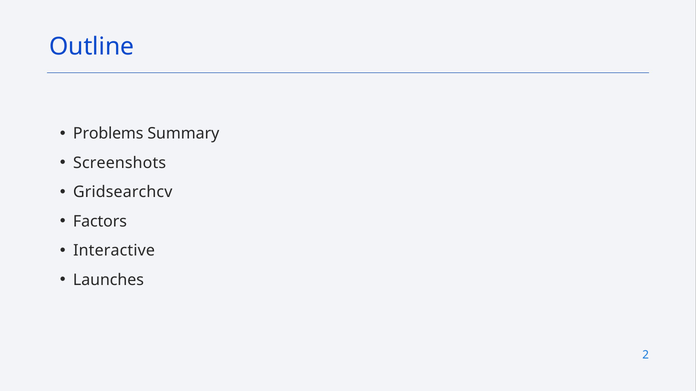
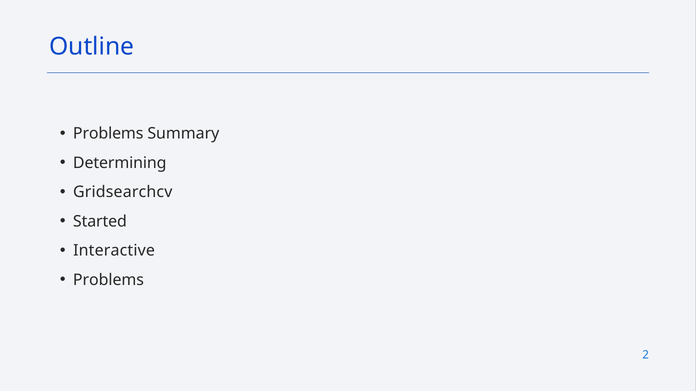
Screenshots: Screenshots -> Determining
Factors: Factors -> Started
Launches at (108, 280): Launches -> Problems
